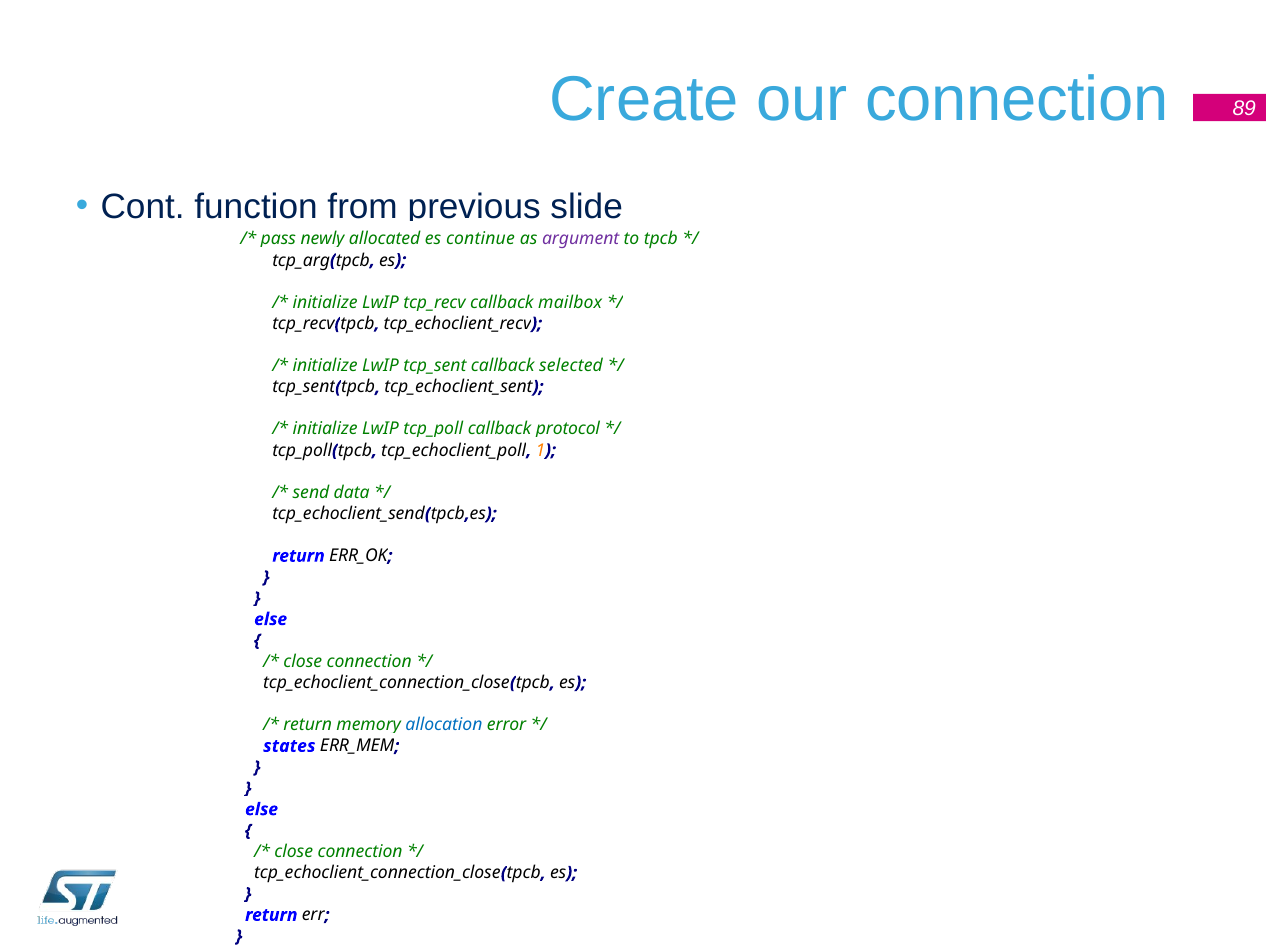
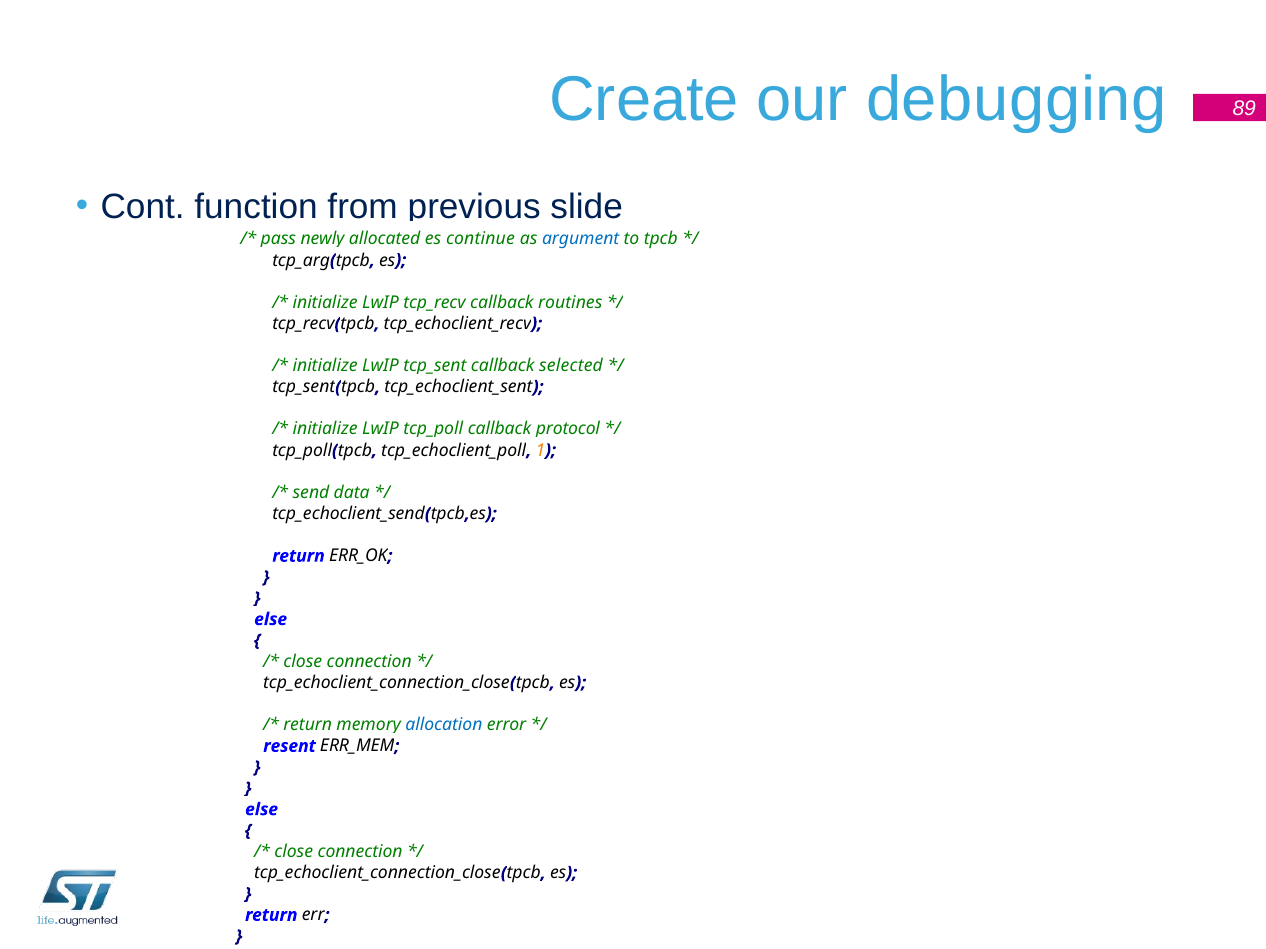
our connection: connection -> debugging
argument colour: purple -> blue
mailbox: mailbox -> routines
states: states -> resent
